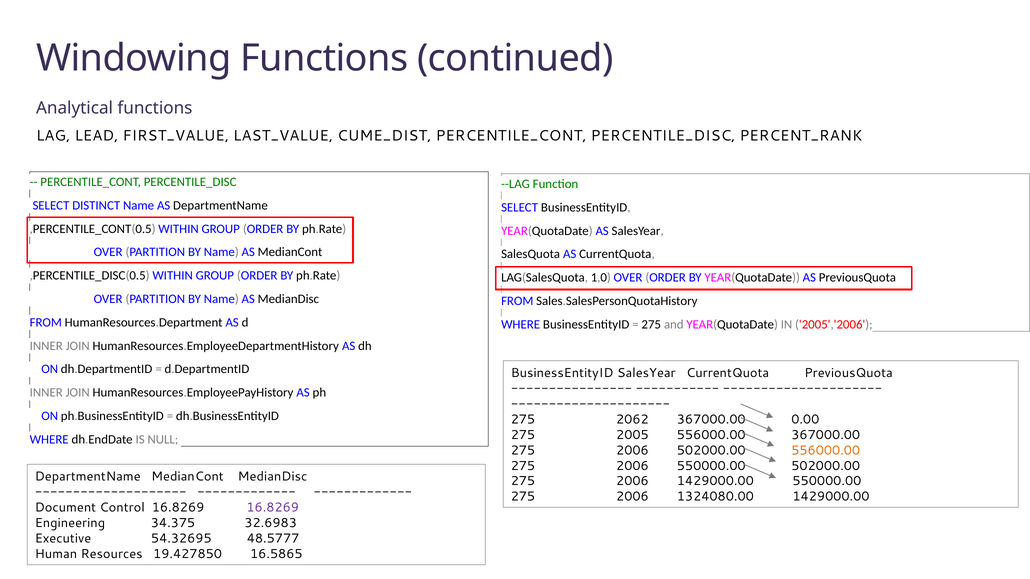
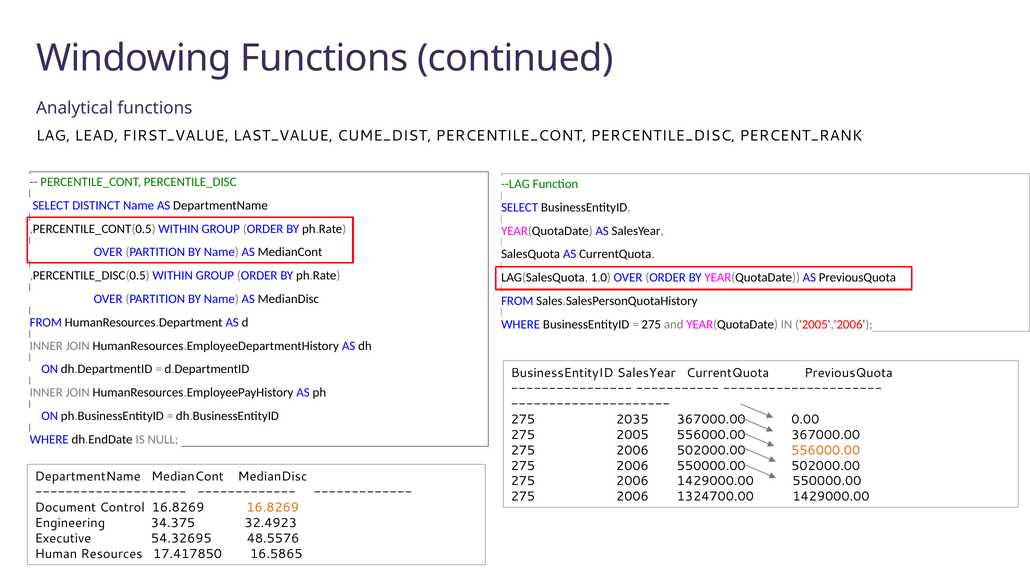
2062: 2062 -> 2035
1324080.00: 1324080.00 -> 1324700.00
16.8269 at (273, 508) colour: purple -> orange
32.6983: 32.6983 -> 32.4923
48.5777: 48.5777 -> 48.5576
19.427850: 19.427850 -> 17.417850
